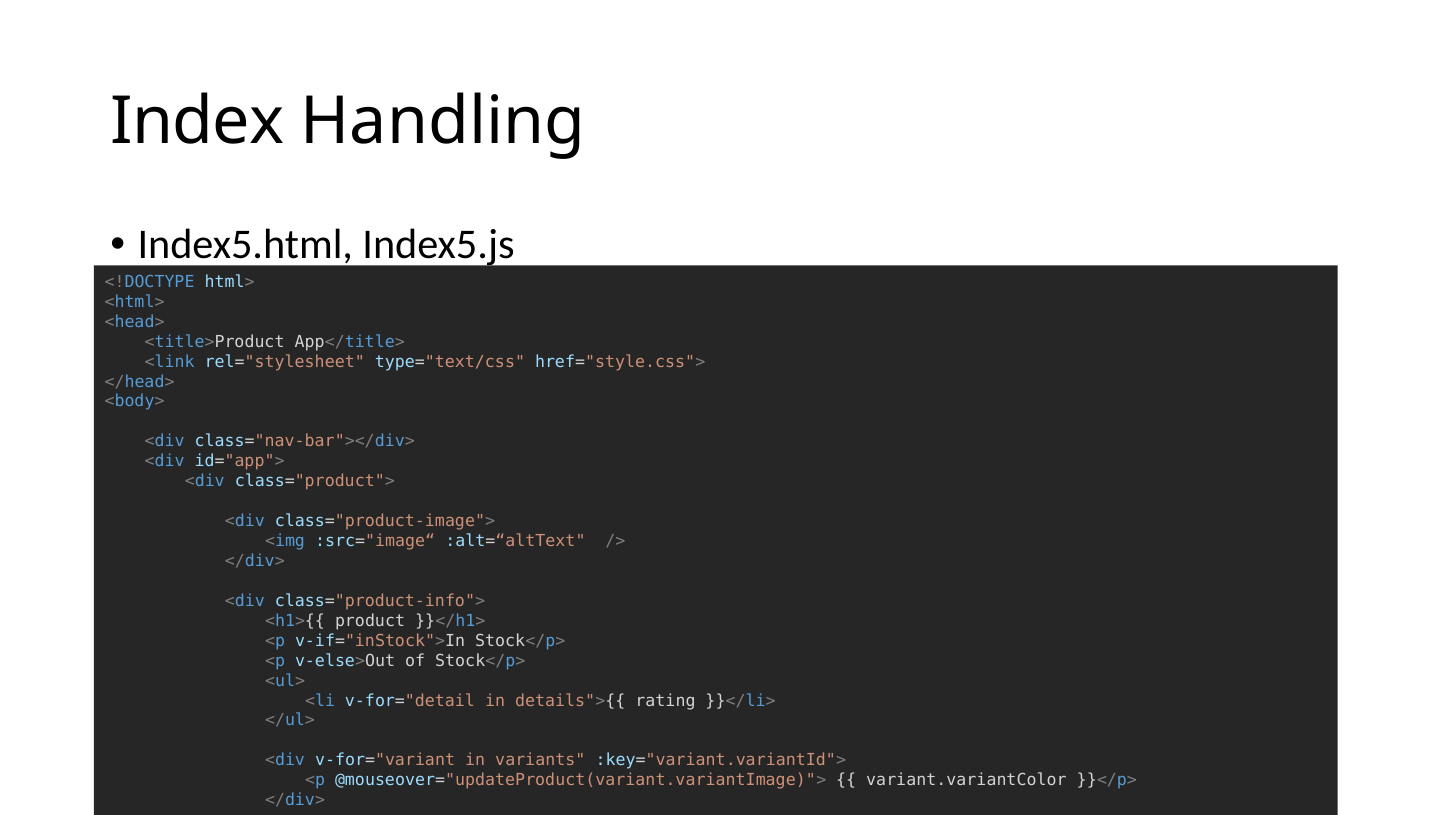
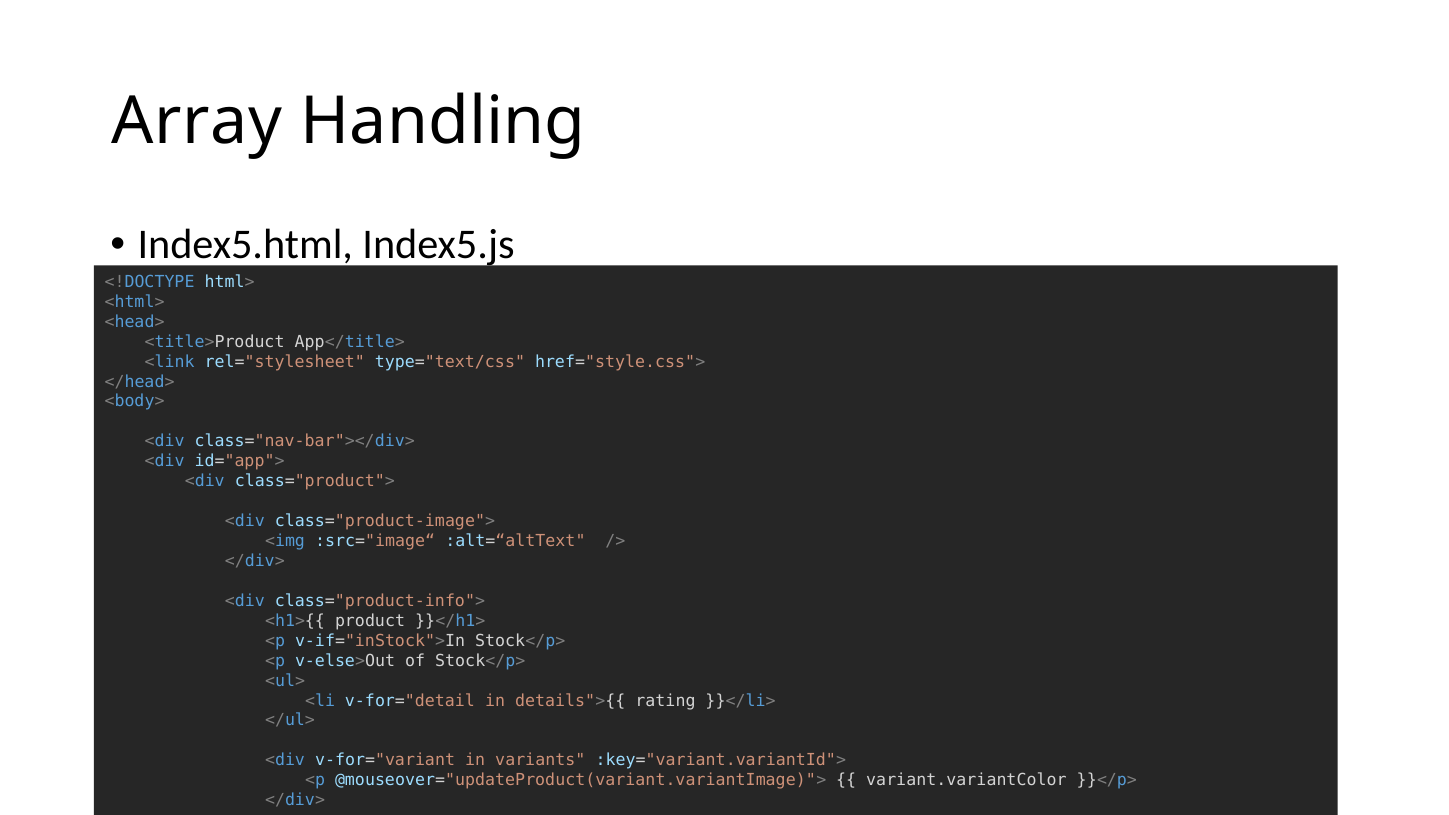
Index: Index -> Array
